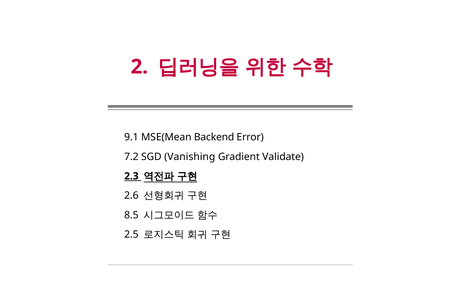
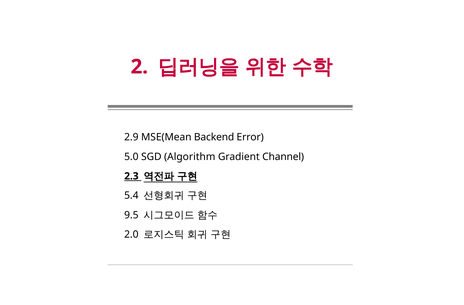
9.1: 9.1 -> 2.9
7.2: 7.2 -> 5.0
Vanishing: Vanishing -> Algorithm
Validate: Validate -> Channel
2.6: 2.6 -> 5.4
8.5: 8.5 -> 9.5
2.5: 2.5 -> 2.0
